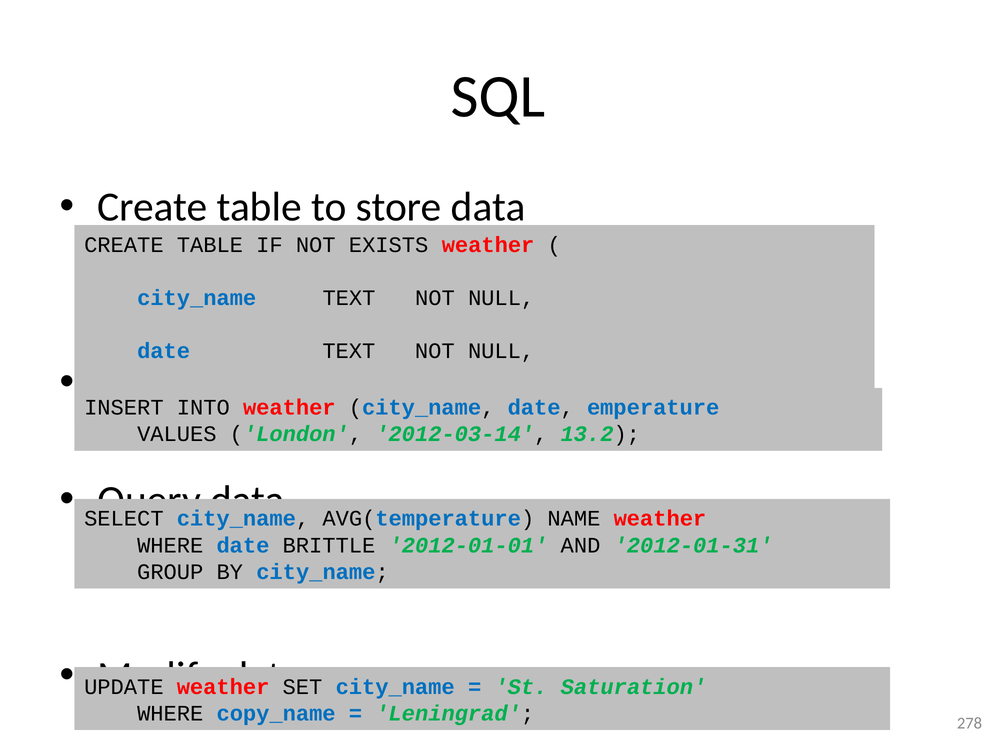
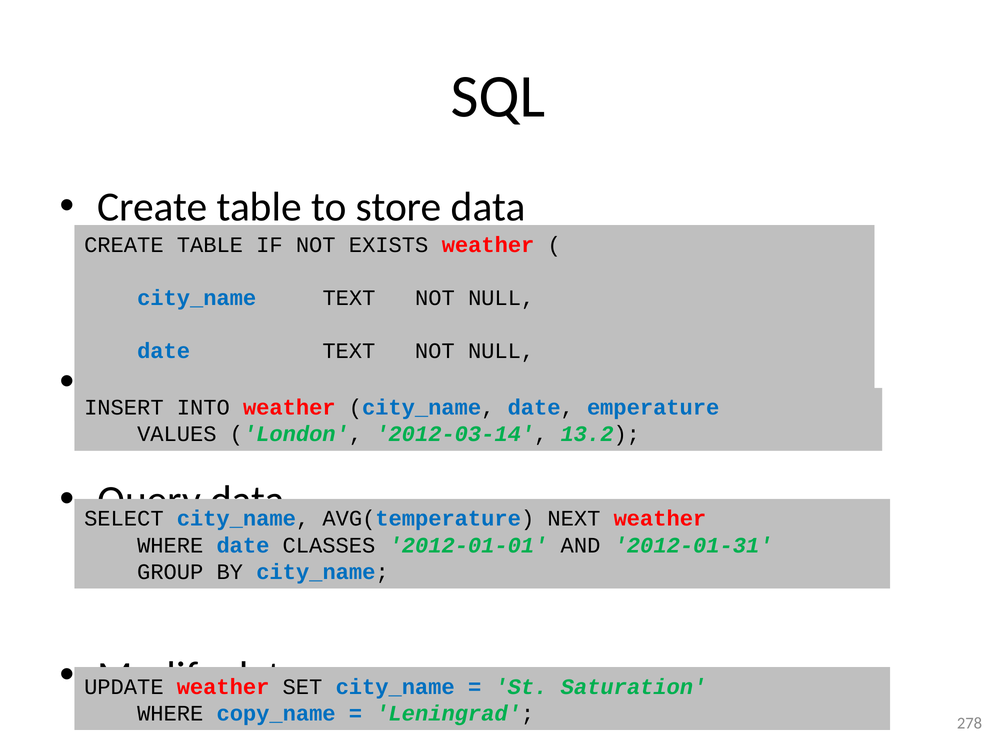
NAME: NAME -> NEXT
BRITTLE: BRITTLE -> CLASSES
